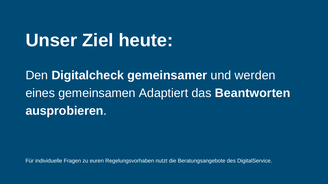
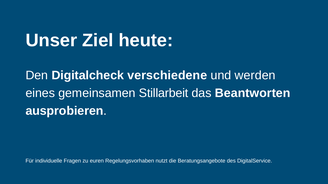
gemeinsamer: gemeinsamer -> verschiedene
Adaptiert: Adaptiert -> Stillarbeit
